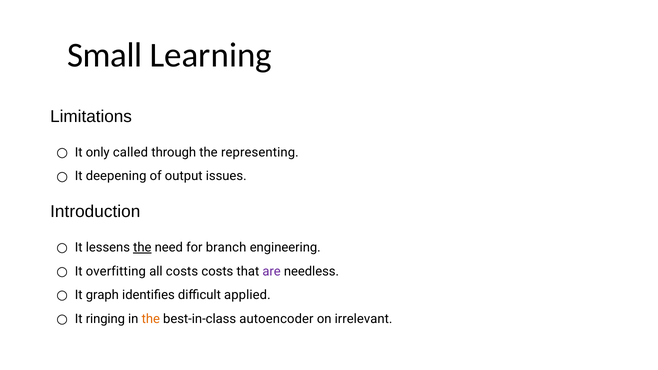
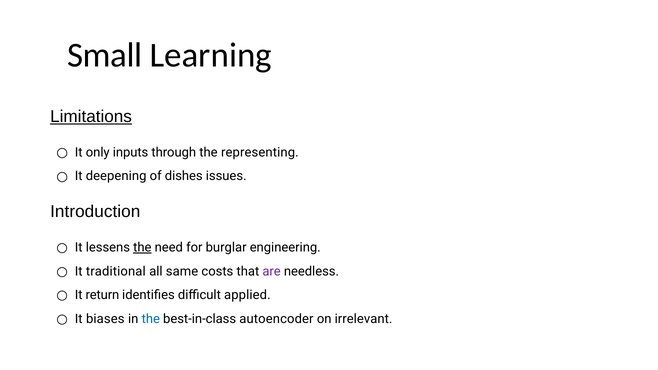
Limitations underline: none -> present
called: called -> inputs
output: output -> dishes
branch: branch -> burglar
overfitting: overfitting -> traditional
all costs: costs -> same
graph: graph -> return
ringing: ringing -> biases
the at (151, 319) colour: orange -> blue
